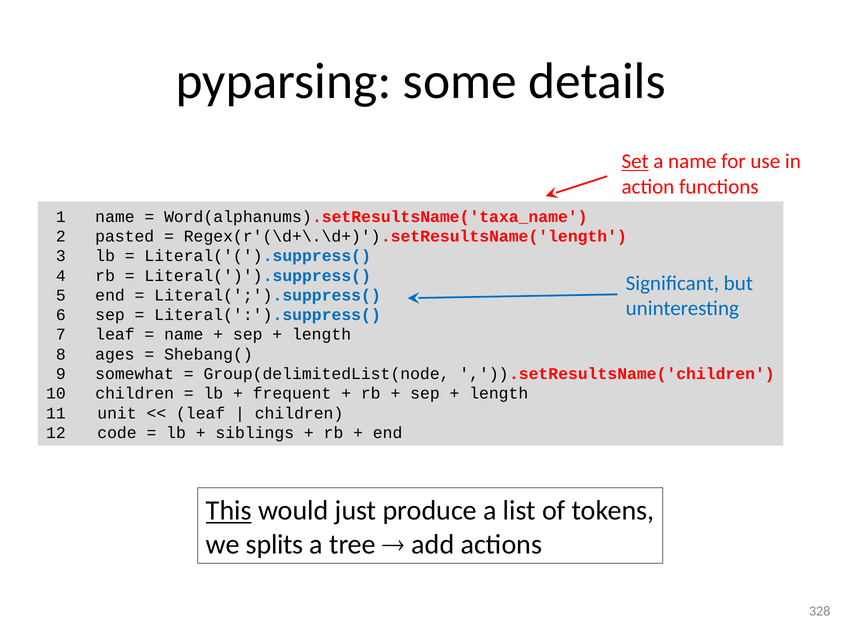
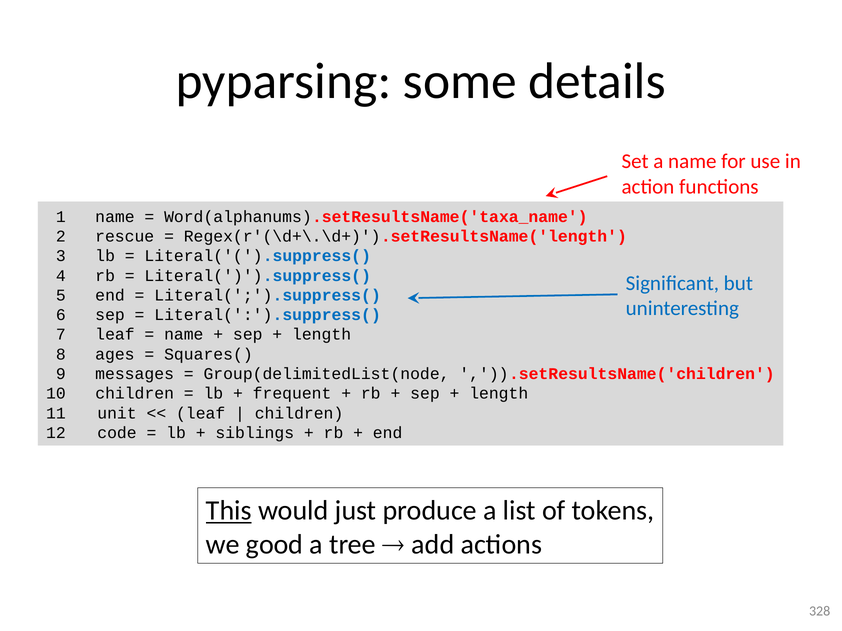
Set underline: present -> none
pasted: pasted -> rescue
Shebang(: Shebang( -> Squares(
somewhat: somewhat -> messages
splits: splits -> good
